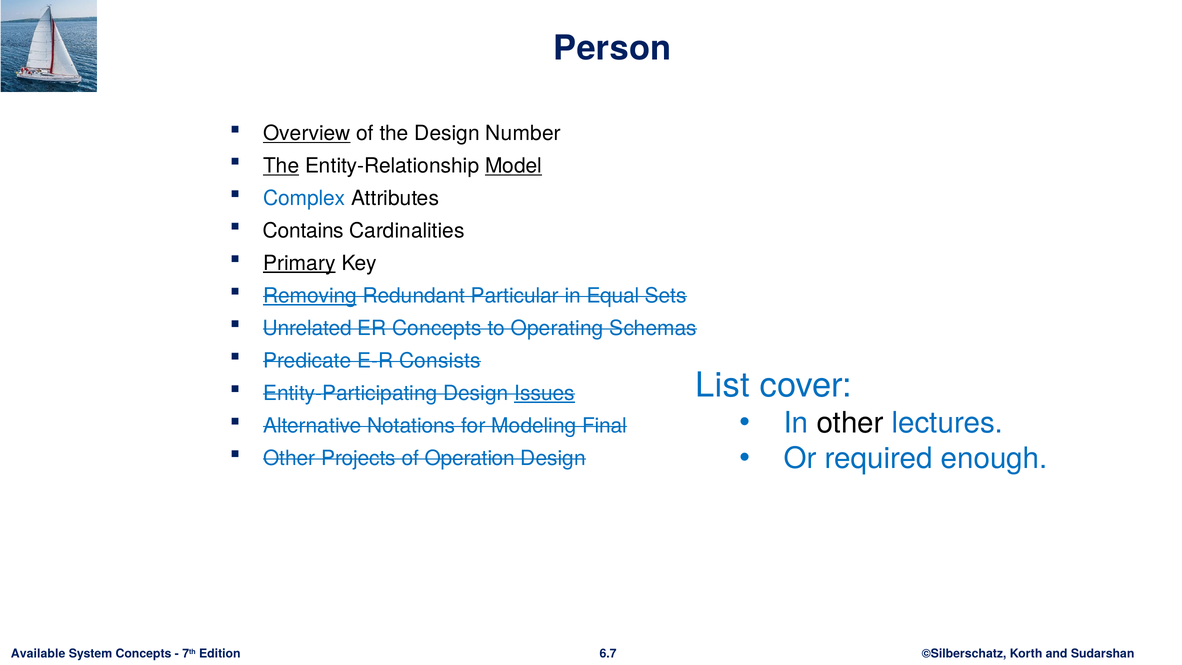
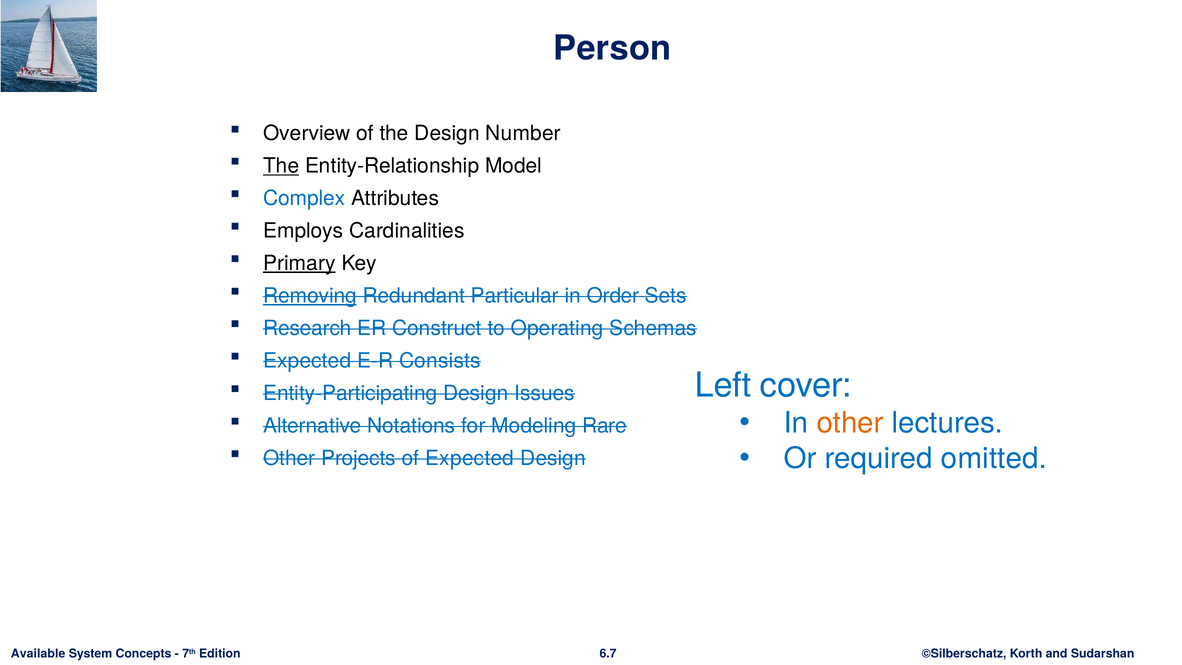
Overview underline: present -> none
Model underline: present -> none
Contains: Contains -> Employs
Equal: Equal -> Order
Unrelated: Unrelated -> Research
ER Concepts: Concepts -> Construct
Predicate at (307, 361): Predicate -> Expected
List: List -> Left
Issues underline: present -> none
other at (850, 423) colour: black -> orange
Final: Final -> Rare
enough: enough -> omitted
of Operation: Operation -> Expected
